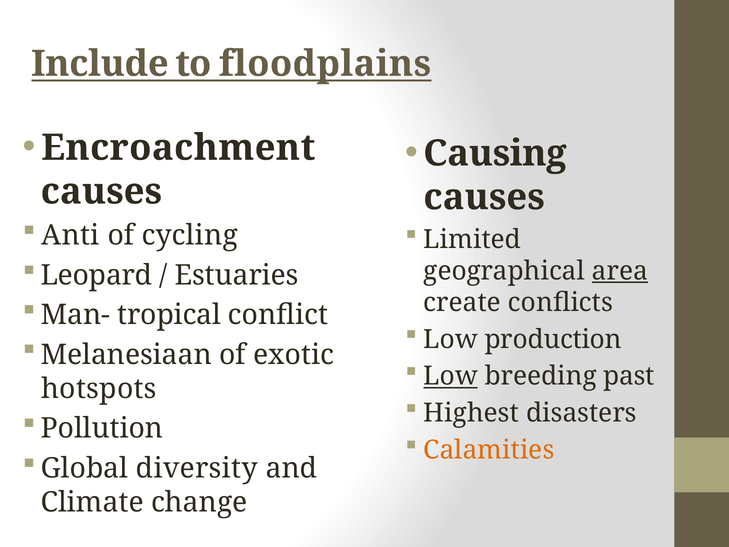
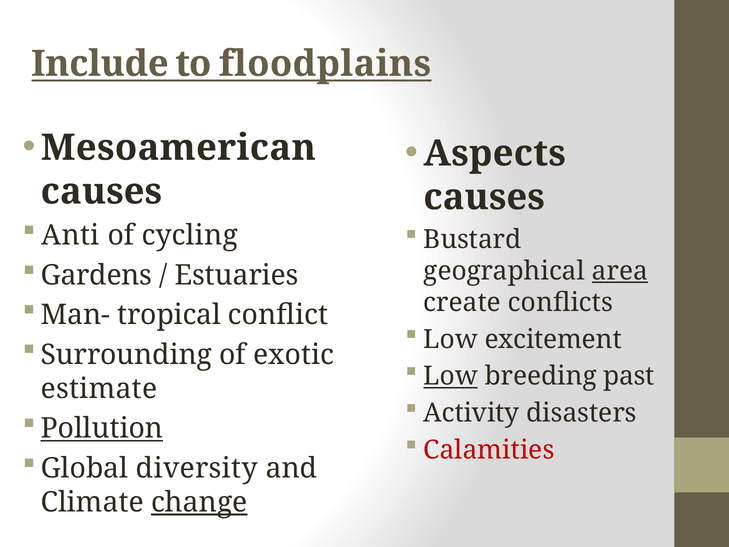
Encroachment: Encroachment -> Mesoamerican
Causing: Causing -> Aspects
Limited: Limited -> Bustard
Leopard: Leopard -> Gardens
production: production -> excitement
Melanesiaan: Melanesiaan -> Surrounding
hotspots: hotspots -> estimate
Highest: Highest -> Activity
Pollution underline: none -> present
Calamities colour: orange -> red
change underline: none -> present
